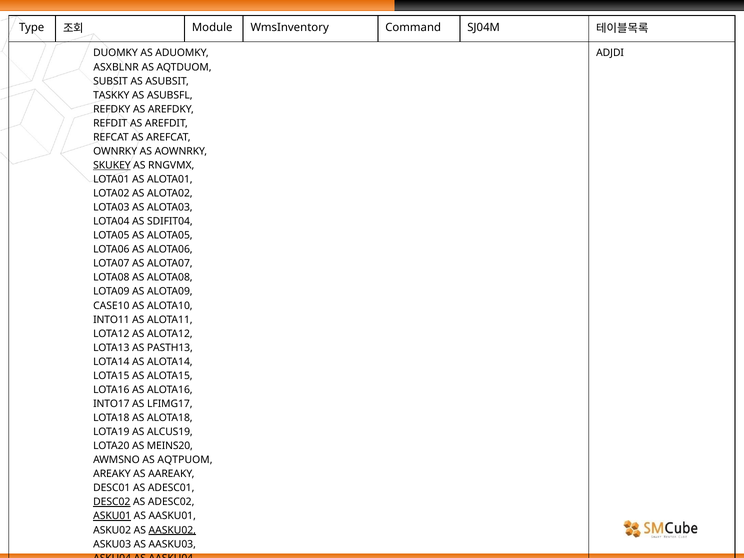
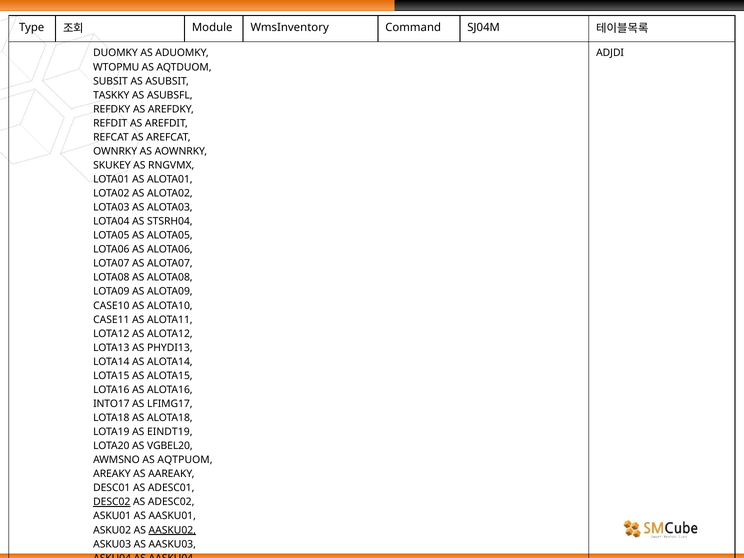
ASXBLNR: ASXBLNR -> WTOPMU
SKUKEY underline: present -> none
SDIFIT04: SDIFIT04 -> STSRH04
INTO11: INTO11 -> CASE11
PASTH13: PASTH13 -> PHYDI13
ALCUS19: ALCUS19 -> EINDT19
MEINS20: MEINS20 -> VGBEL20
ASKU01 underline: present -> none
